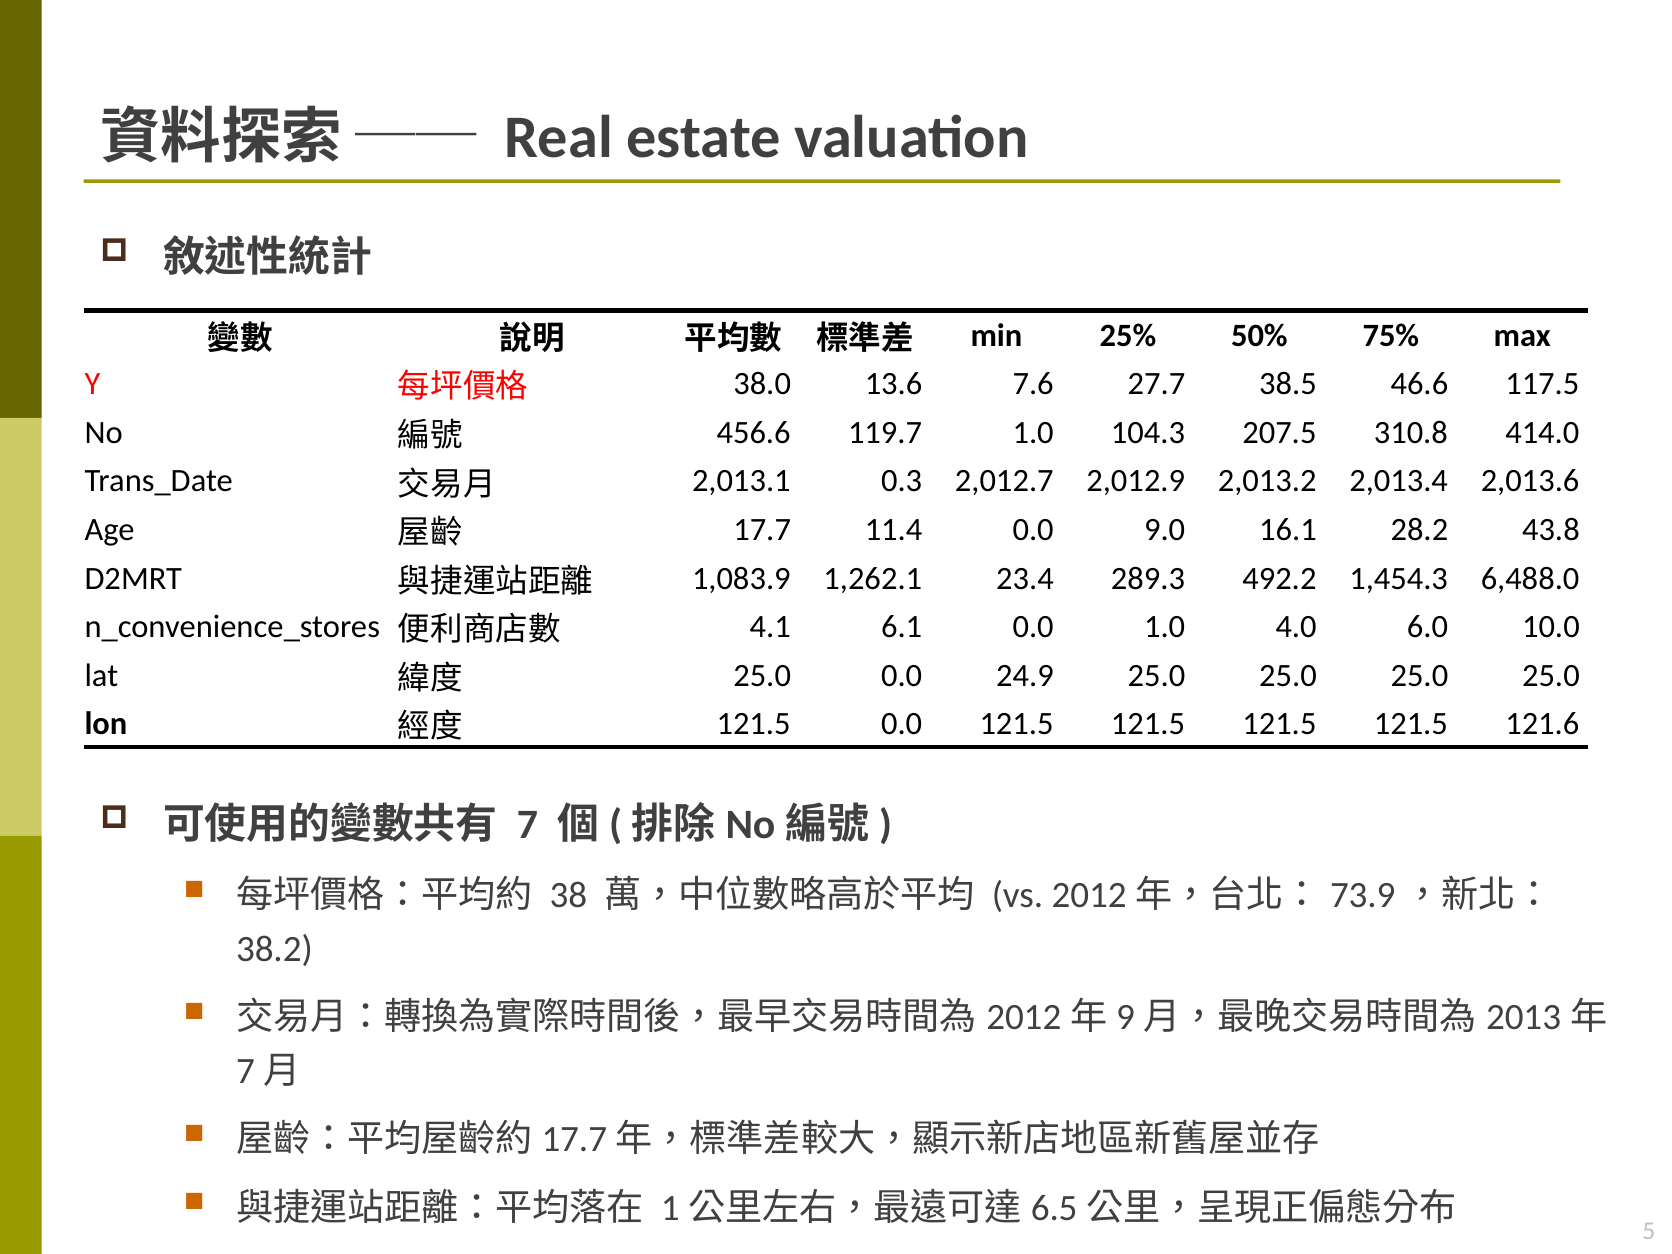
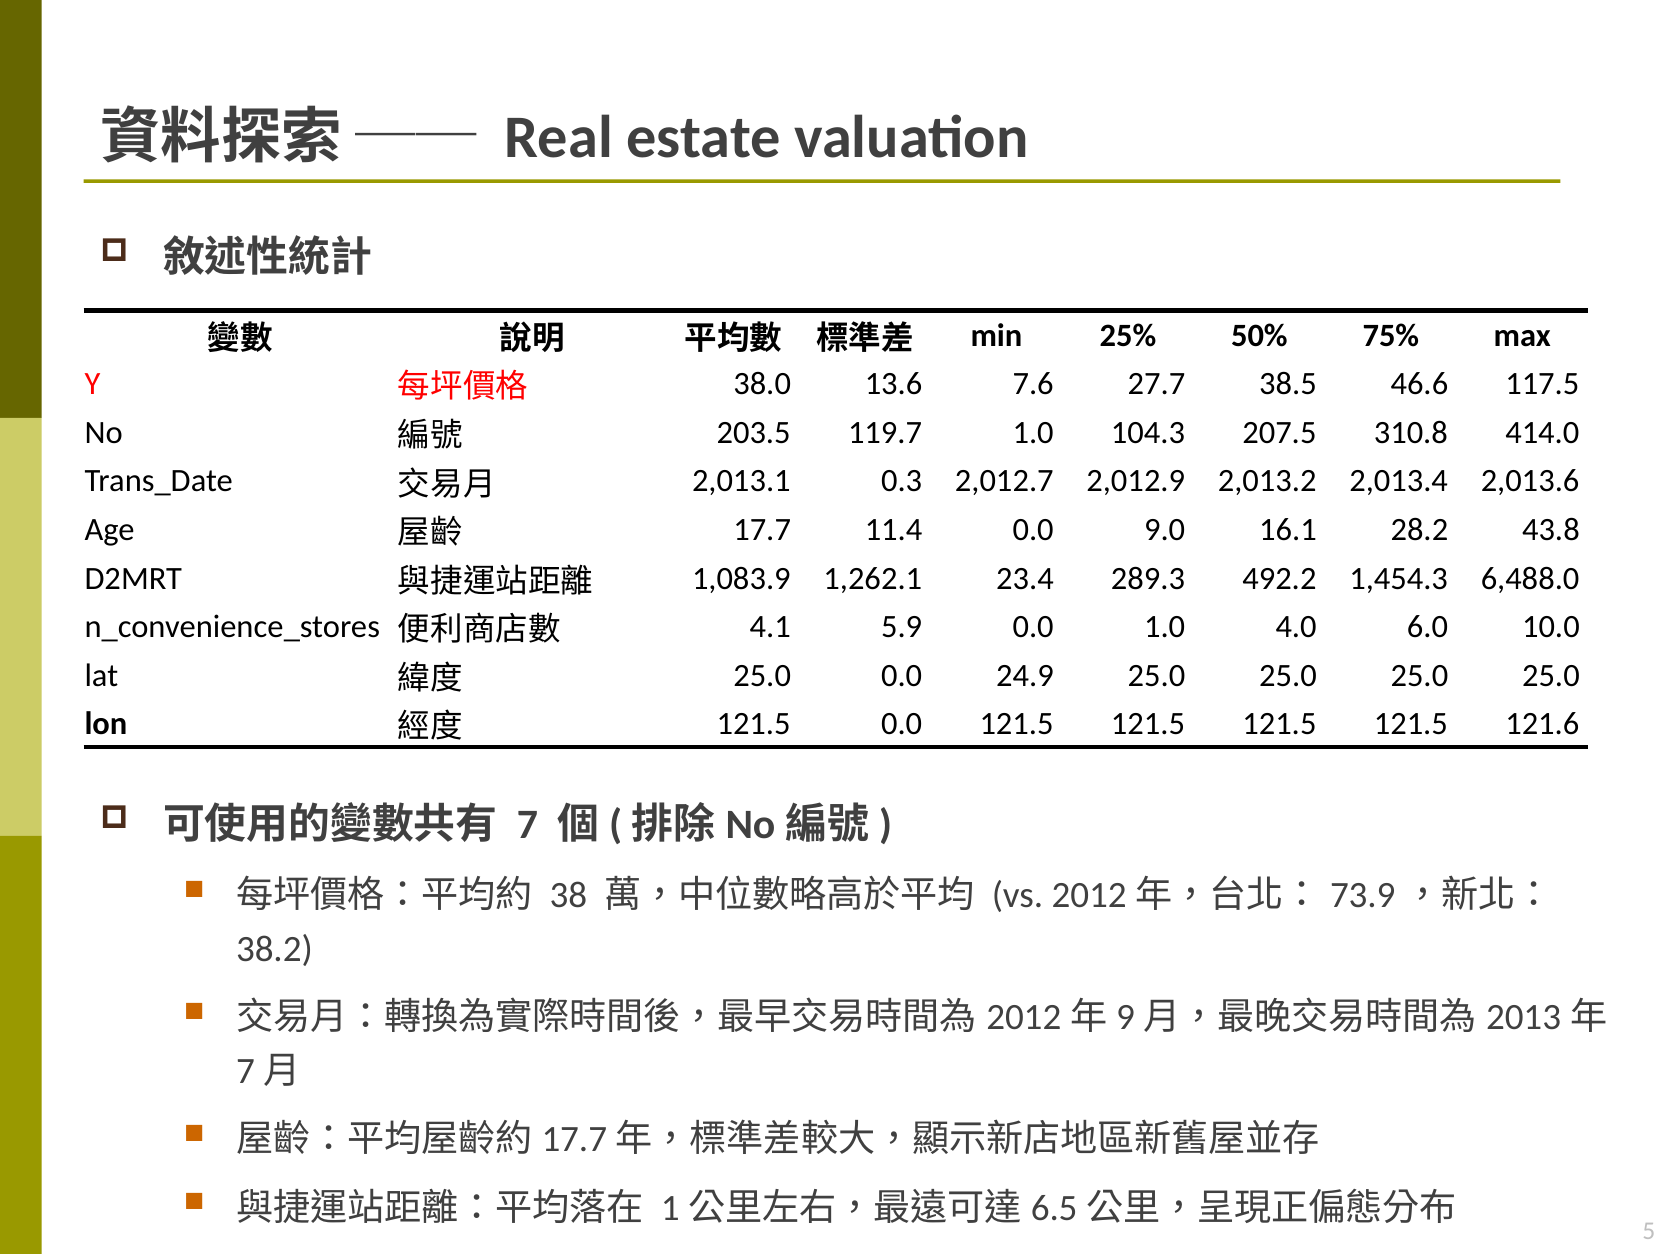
456.6: 456.6 -> 203.5
6.1: 6.1 -> 5.9
